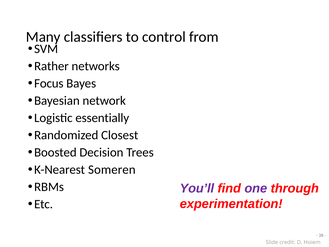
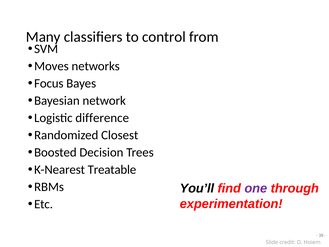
Rather: Rather -> Moves
essentially: essentially -> difference
Someren: Someren -> Treatable
You’ll colour: purple -> black
